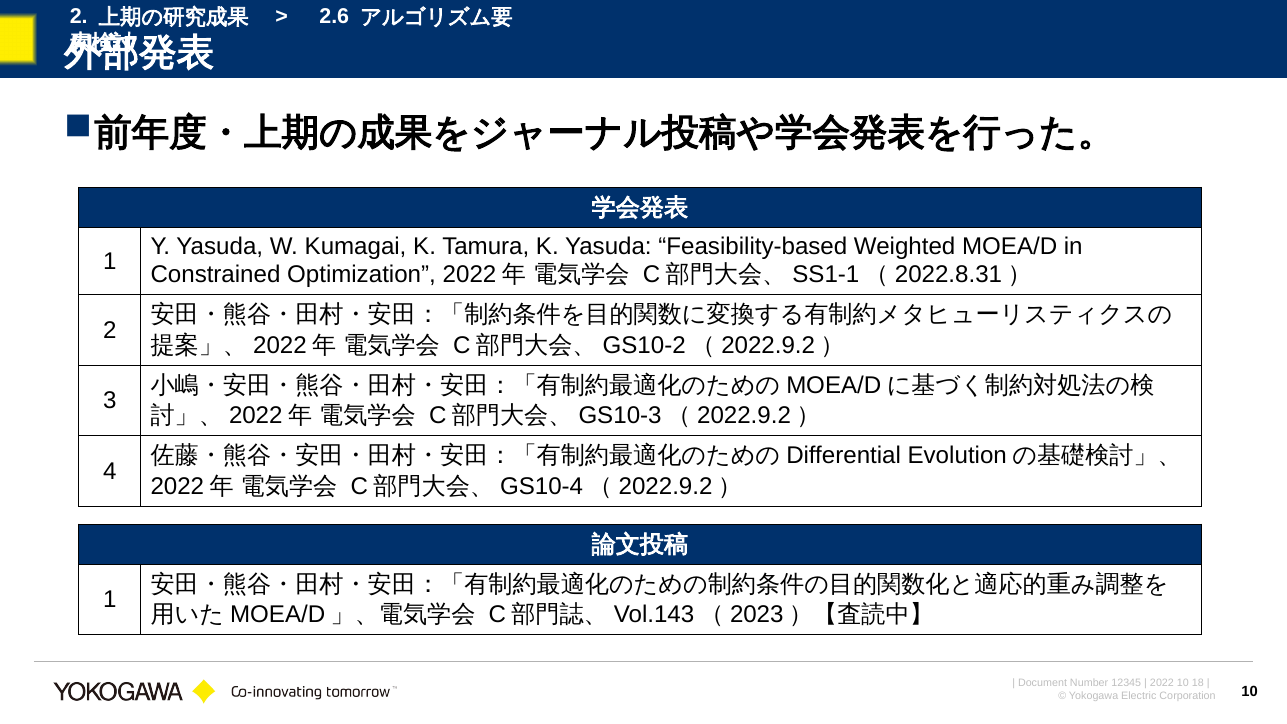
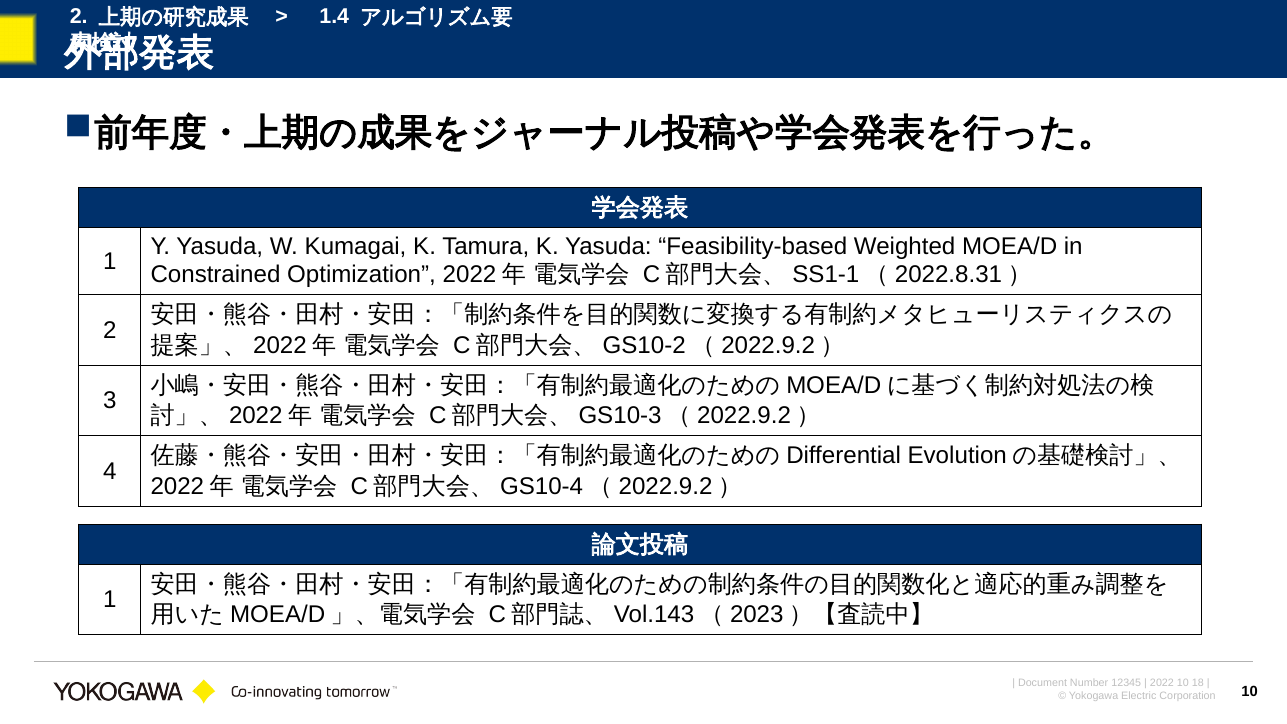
2.6: 2.6 -> 1.4
